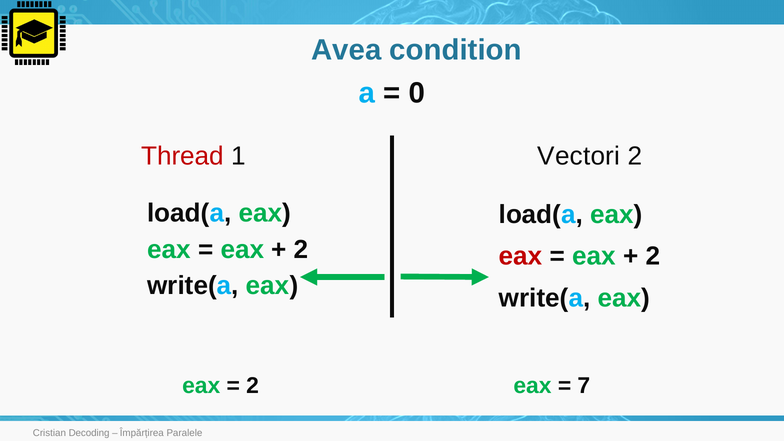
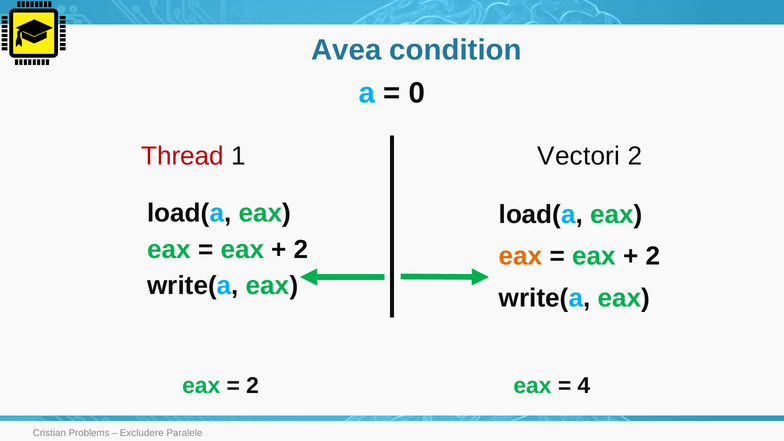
eax at (521, 256) colour: red -> orange
7: 7 -> 4
Decoding: Decoding -> Problems
Împărțirea: Împărțirea -> Excludere
